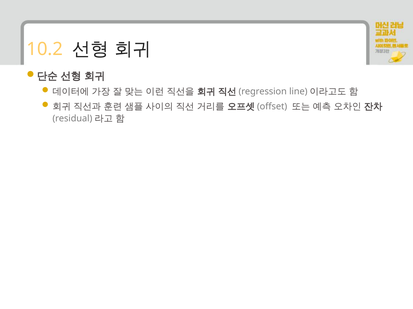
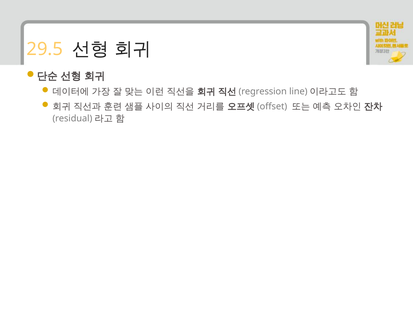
10.2: 10.2 -> 29.5
